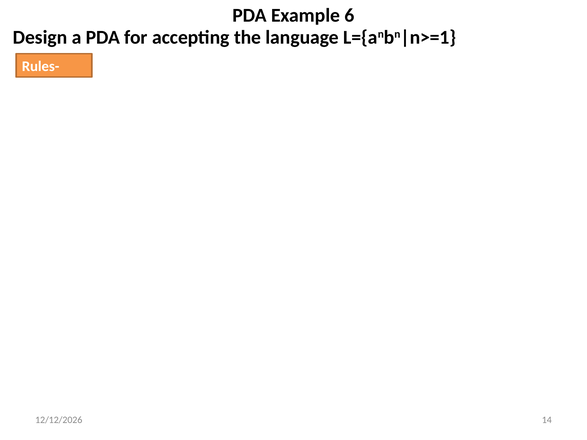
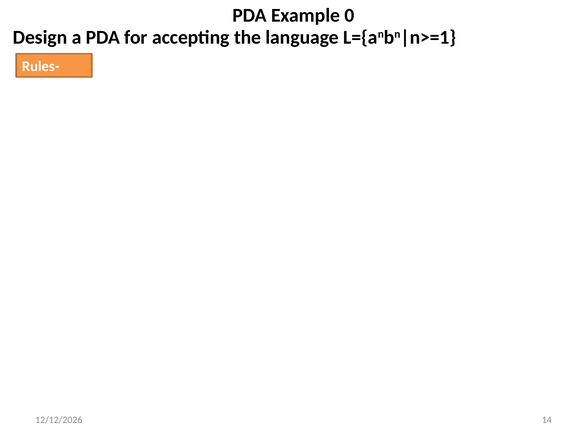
6: 6 -> 0
